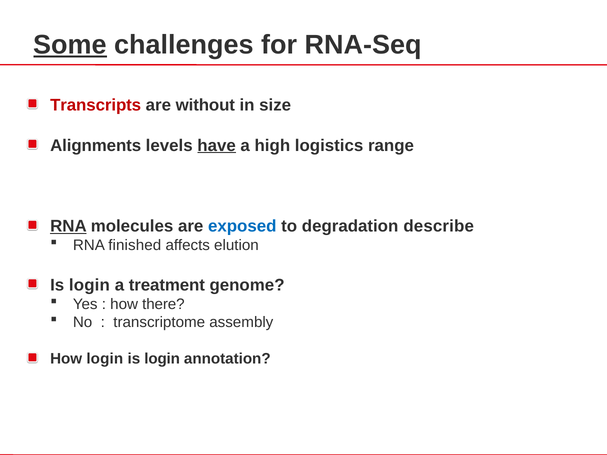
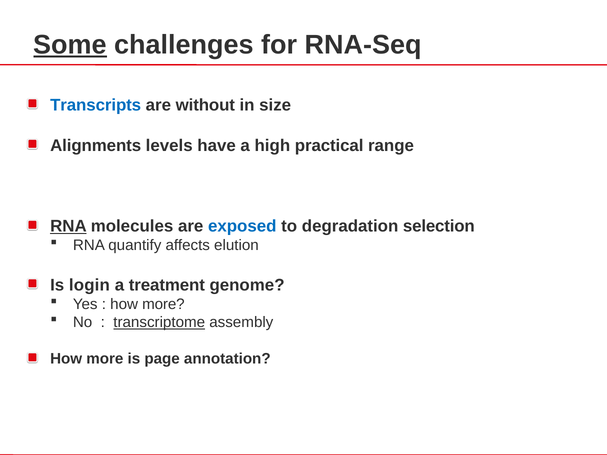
Transcripts colour: red -> blue
have underline: present -> none
logistics: logistics -> practical
describe: describe -> selection
finished: finished -> quantify
there at (163, 304): there -> more
transcriptome underline: none -> present
login at (105, 359): login -> more
login at (162, 359): login -> page
